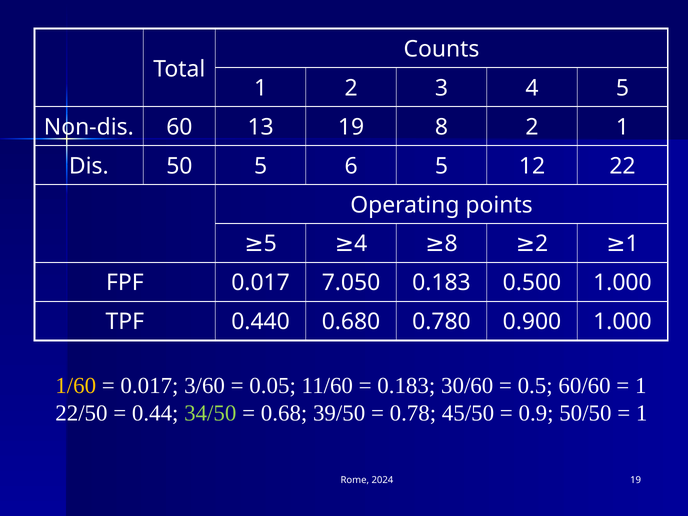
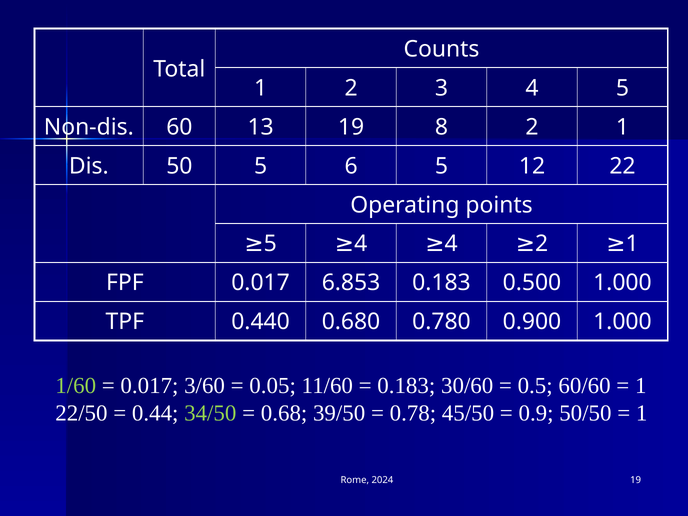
8 at (451, 244): 8 -> 4
7.050: 7.050 -> 6.853
1/60 colour: yellow -> light green
